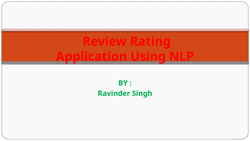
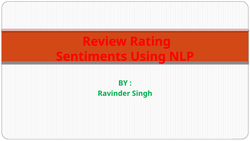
Application: Application -> Sentiments
